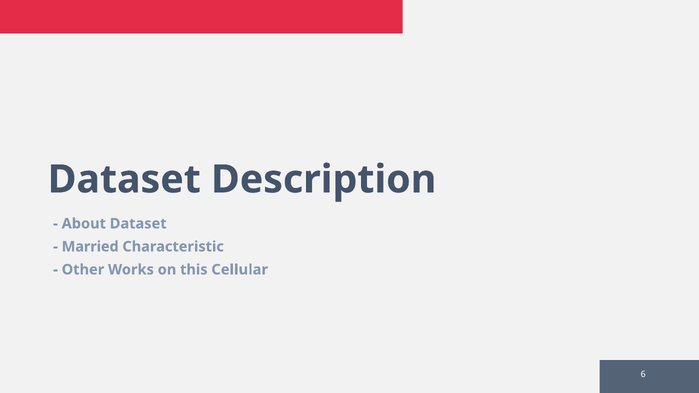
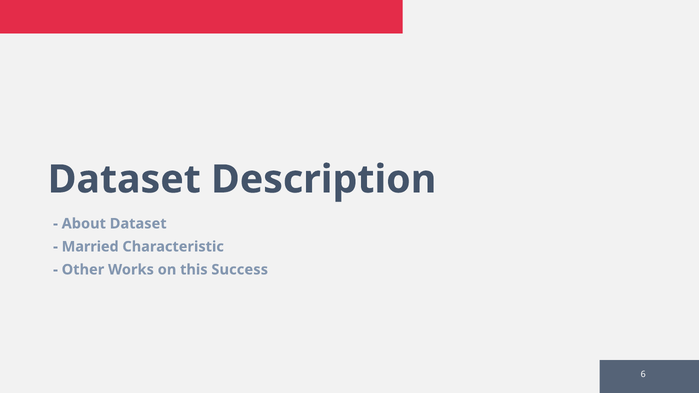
Cellular: Cellular -> Success
